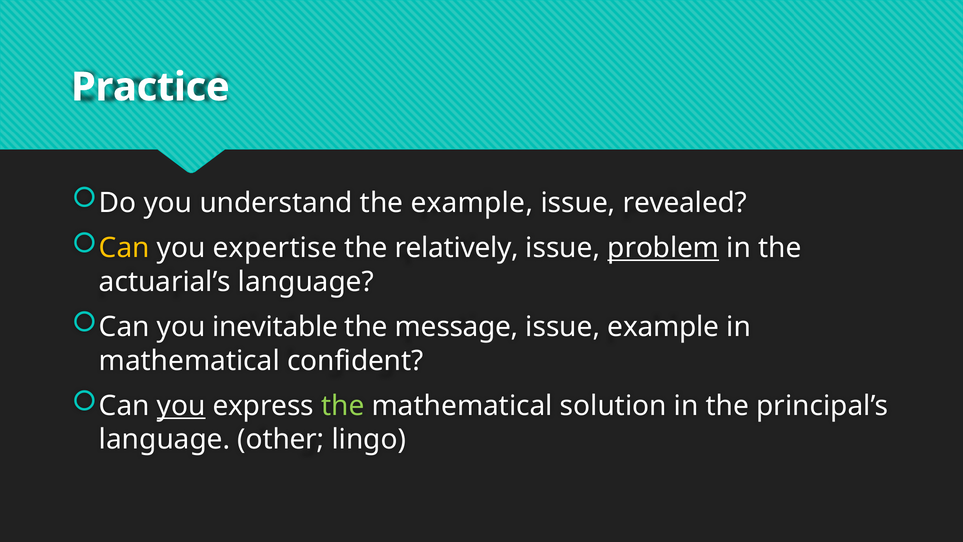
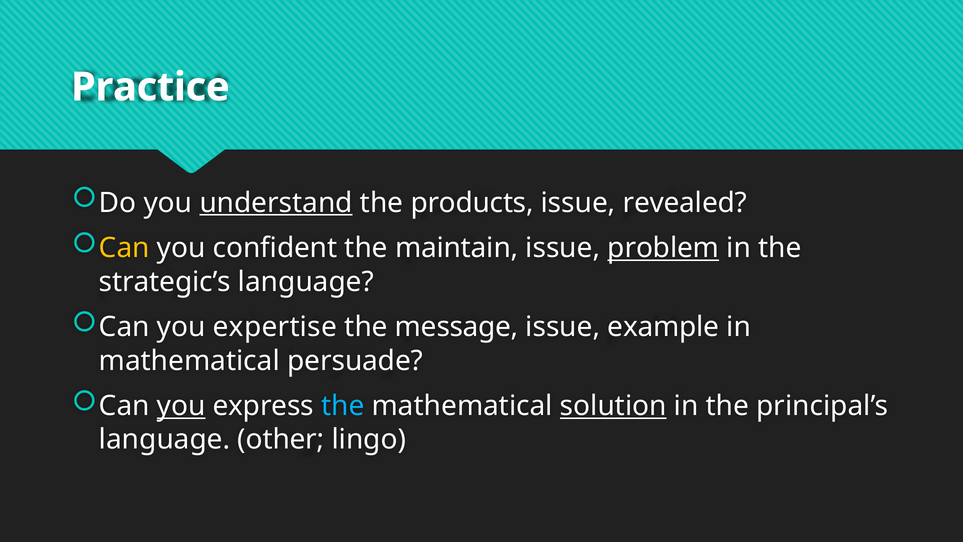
understand underline: none -> present
the example: example -> products
expertise: expertise -> confident
relatively: relatively -> maintain
actuarial’s: actuarial’s -> strategic’s
inevitable: inevitable -> expertise
confident: confident -> persuade
the at (343, 406) colour: light green -> light blue
solution underline: none -> present
